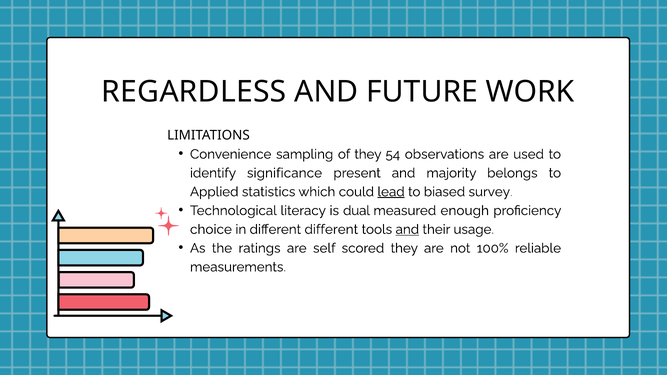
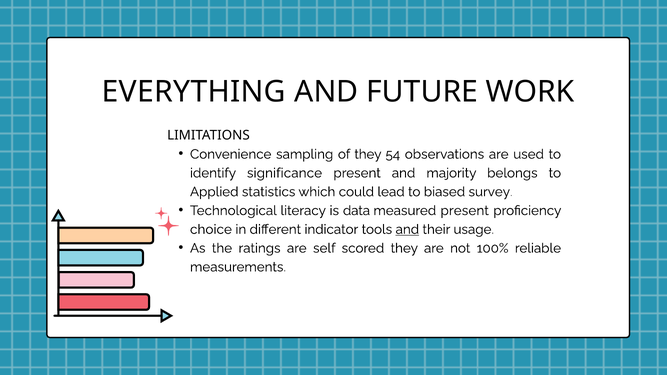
REGARDLESS: REGARDLESS -> EVERYTHING
lead underline: present -> none
dual: dual -> data
measured enough: enough -> present
different different: different -> indicator
